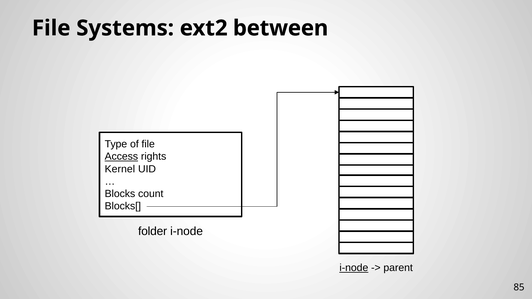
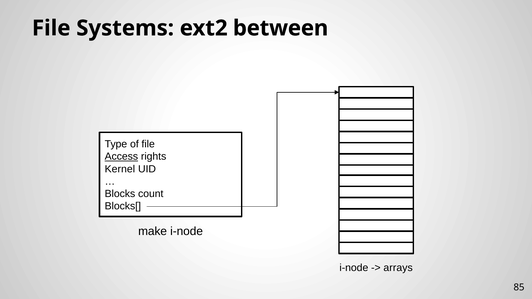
folder: folder -> make
i-node at (354, 268) underline: present -> none
parent: parent -> arrays
